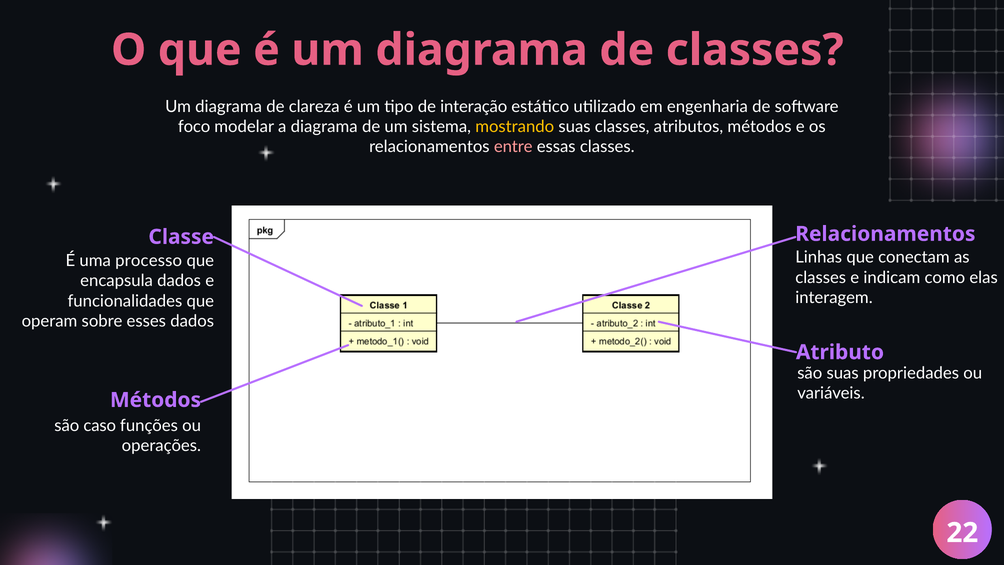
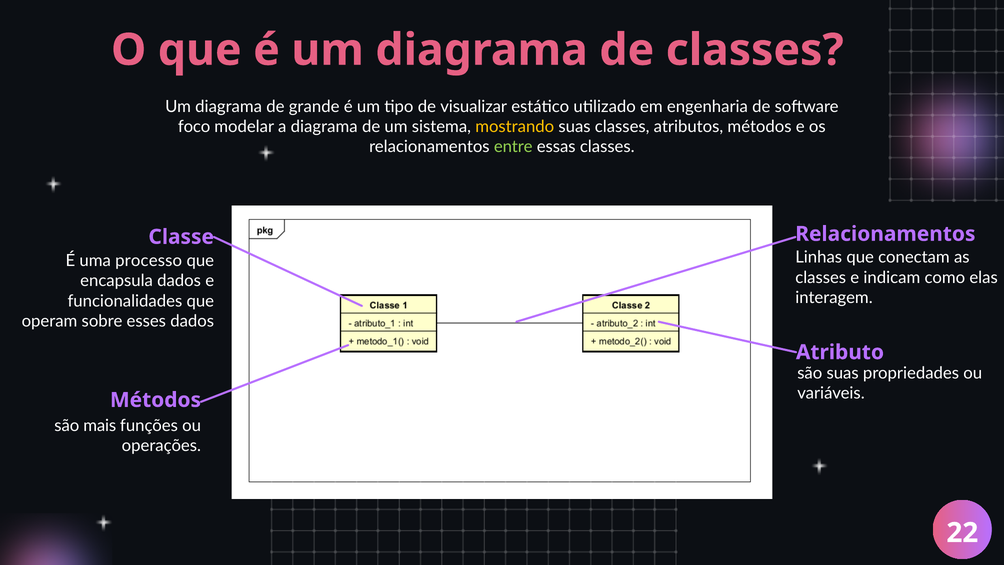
clareza: clareza -> grande
interação: interação -> visualizar
entre colour: pink -> light green
caso: caso -> mais
